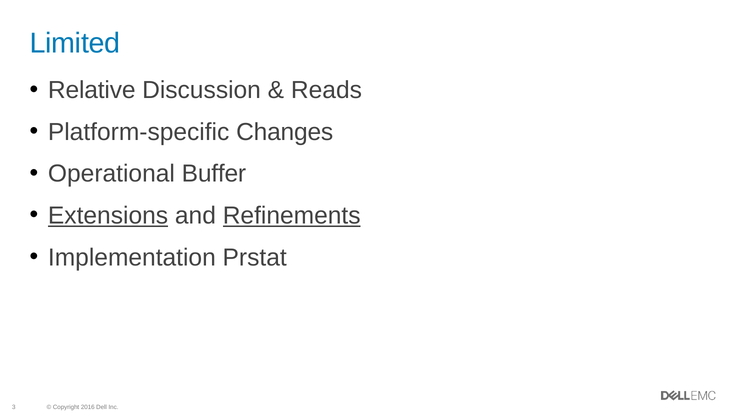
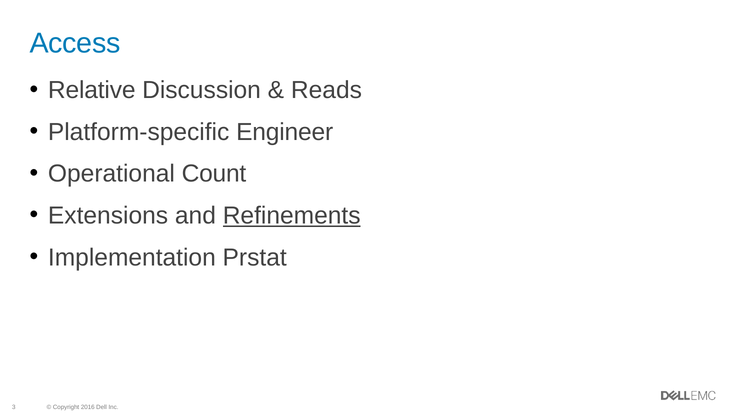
Limited: Limited -> Access
Changes: Changes -> Engineer
Buffer: Buffer -> Count
Extensions underline: present -> none
